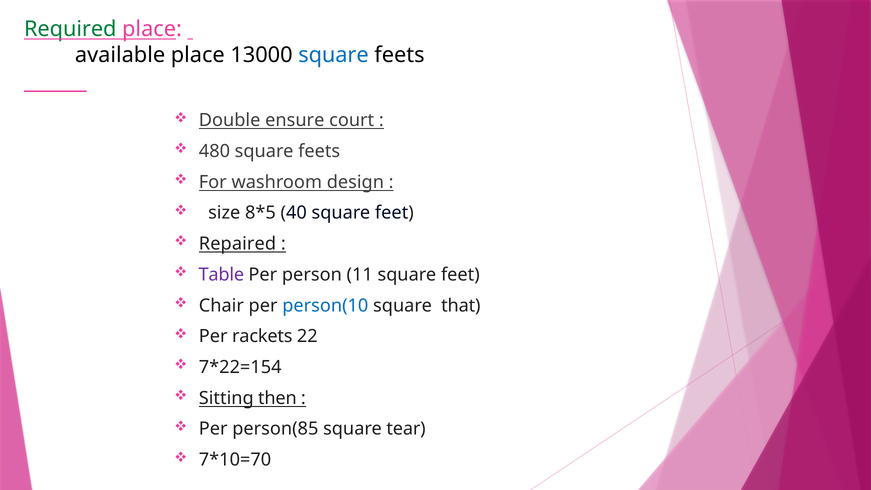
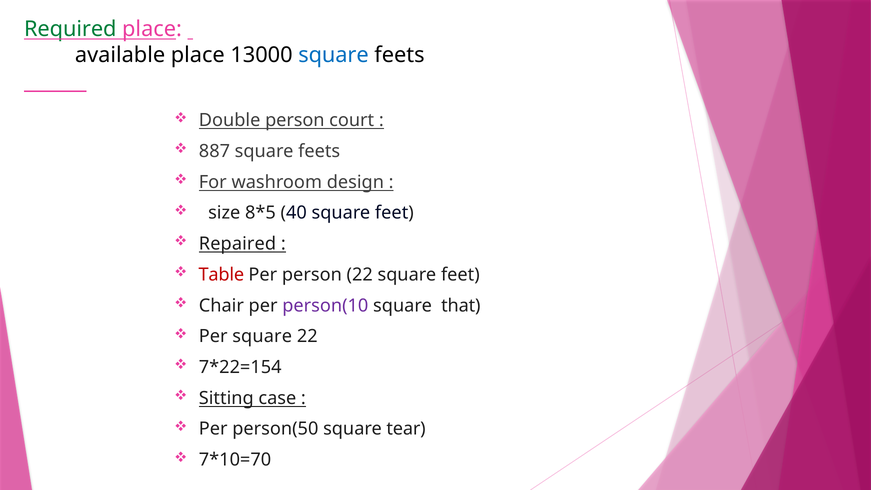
Double ensure: ensure -> person
480: 480 -> 887
Table colour: purple -> red
person 11: 11 -> 22
person(10 colour: blue -> purple
Per rackets: rackets -> square
then: then -> case
person(85: person(85 -> person(50
